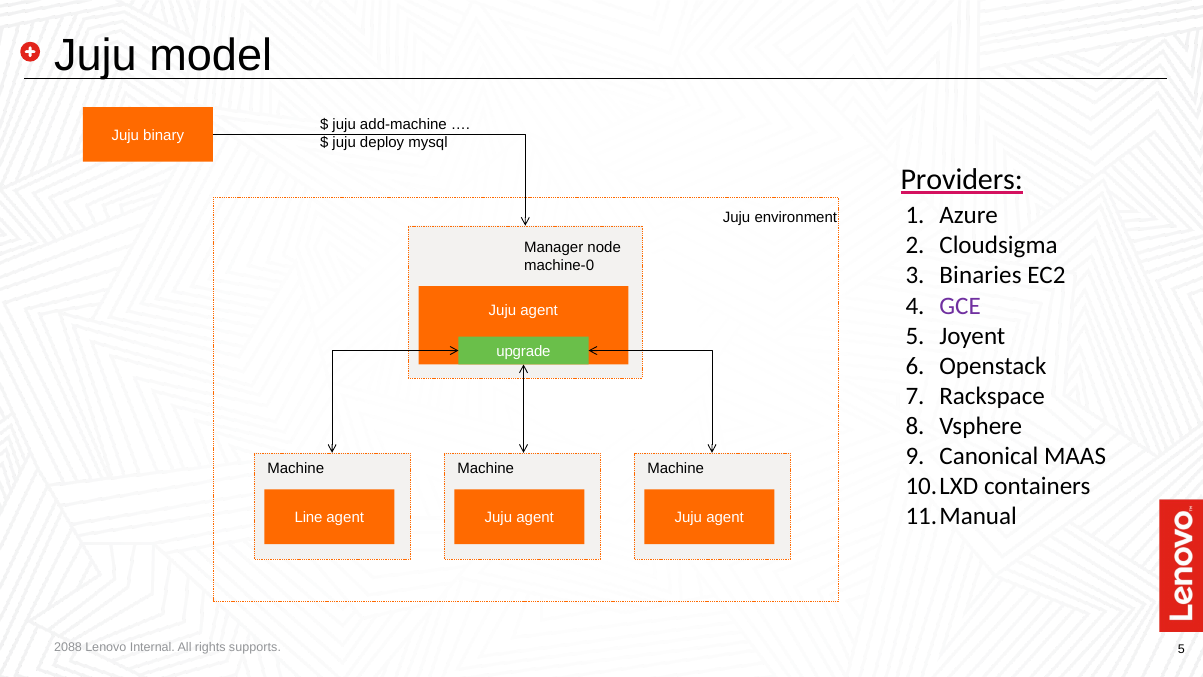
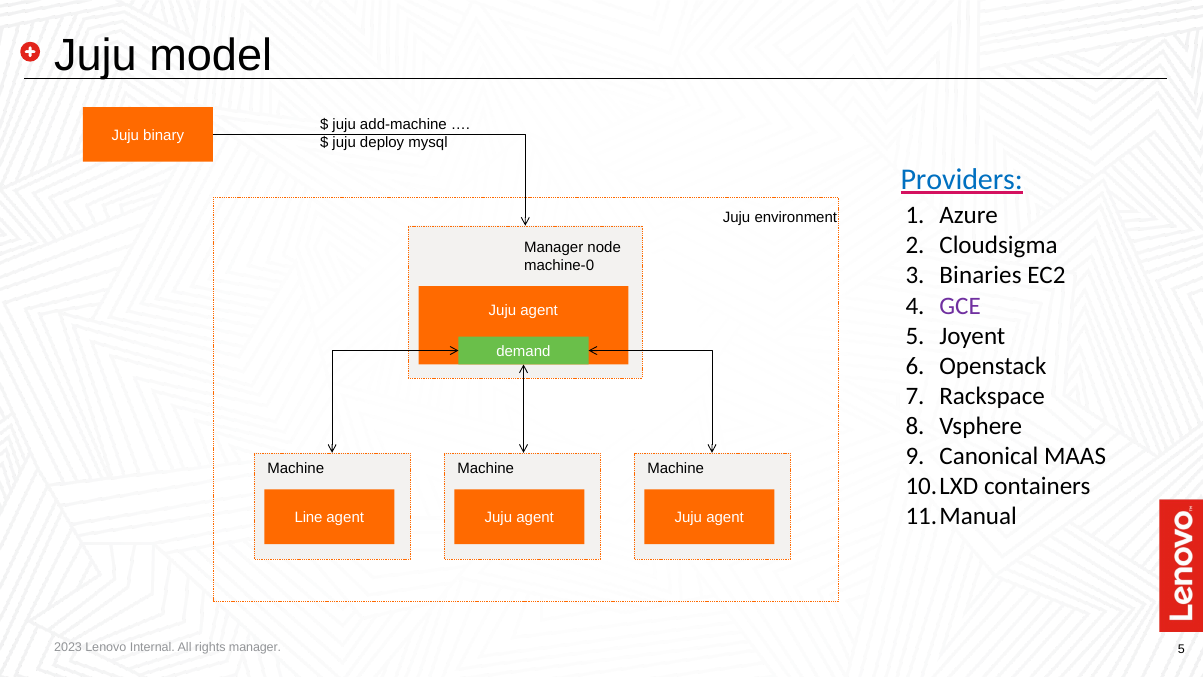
Providers colour: black -> blue
upgrade: upgrade -> demand
2088: 2088 -> 2023
rights supports: supports -> manager
